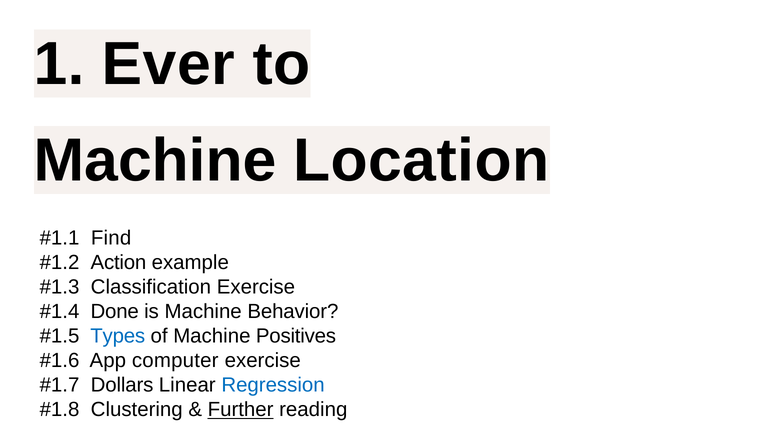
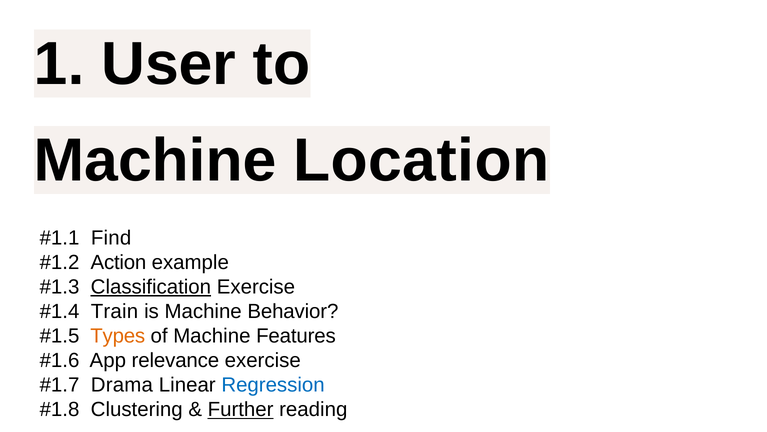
Ever: Ever -> User
Classification underline: none -> present
Done: Done -> Train
Types colour: blue -> orange
Positives: Positives -> Features
computer: computer -> relevance
Dollars: Dollars -> Drama
